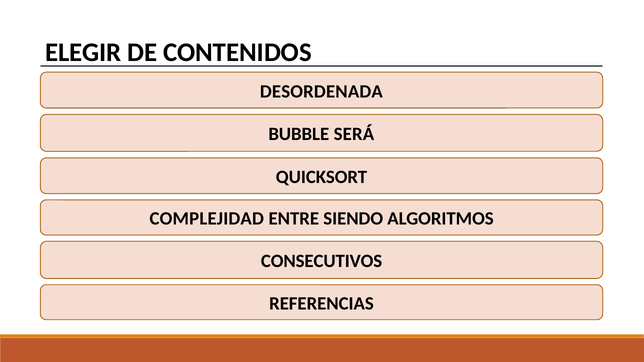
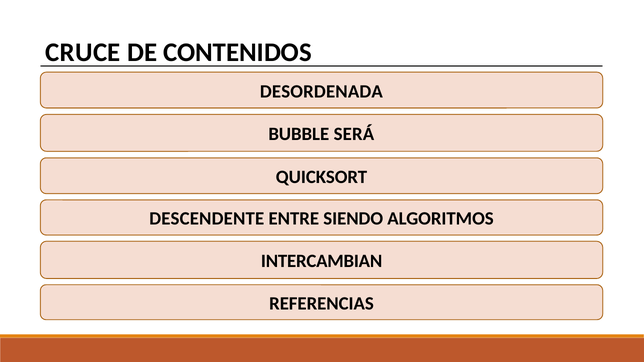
ELEGIR: ELEGIR -> CRUCE
COMPLEJIDAD: COMPLEJIDAD -> DESCENDENTE
CONSECUTIVOS: CONSECUTIVOS -> INTERCAMBIAN
